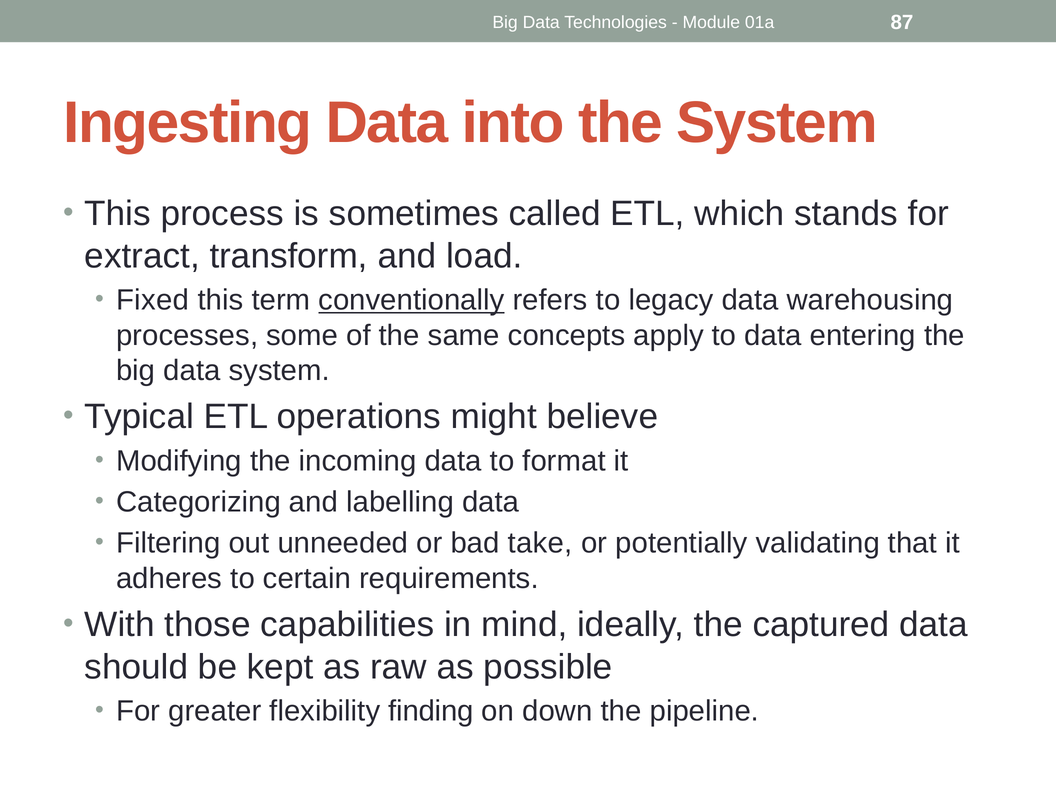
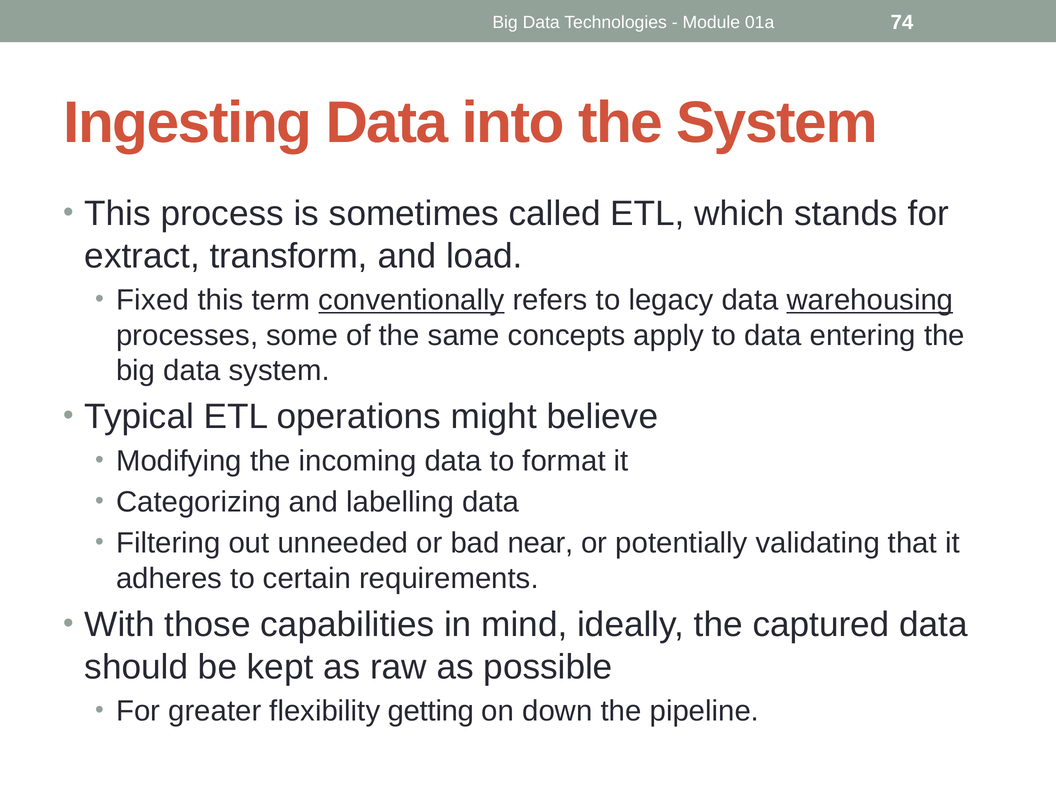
87: 87 -> 74
warehousing underline: none -> present
take: take -> near
finding: finding -> getting
